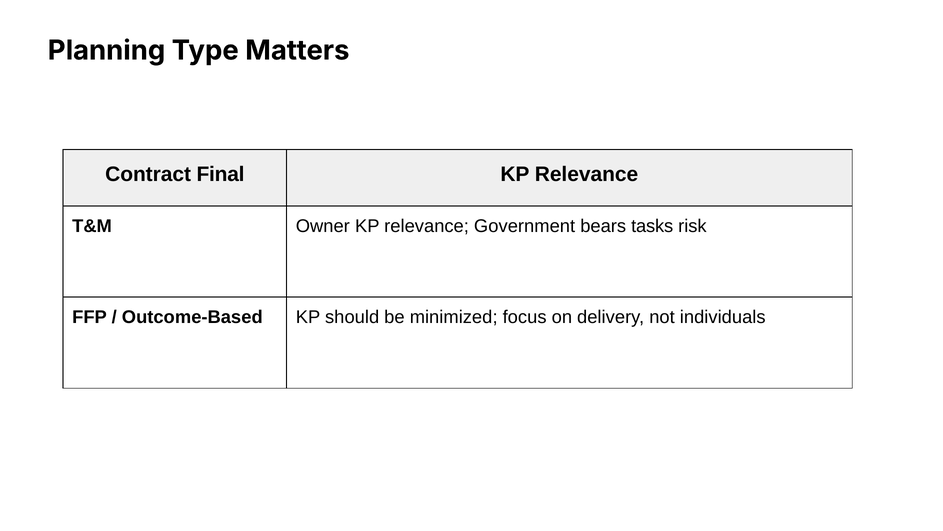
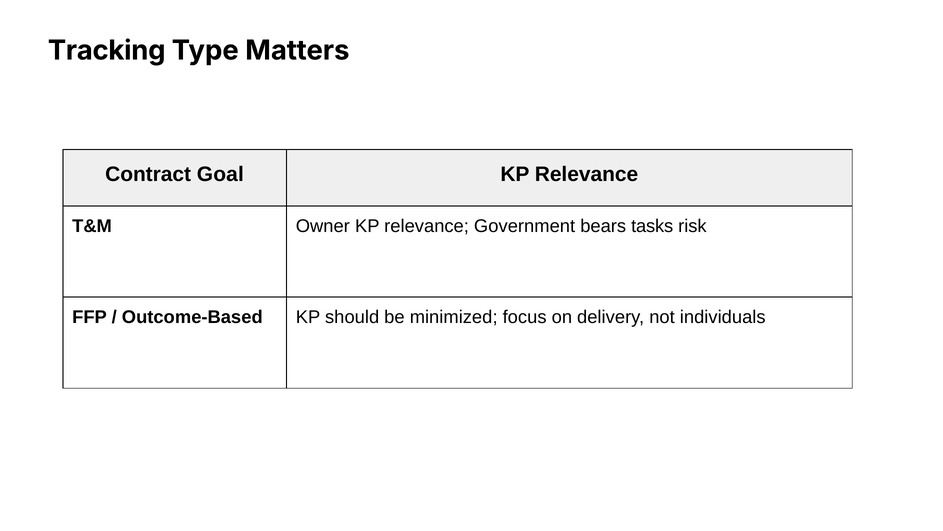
Planning: Planning -> Tracking
Final: Final -> Goal
